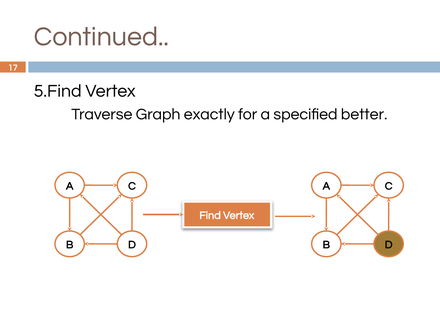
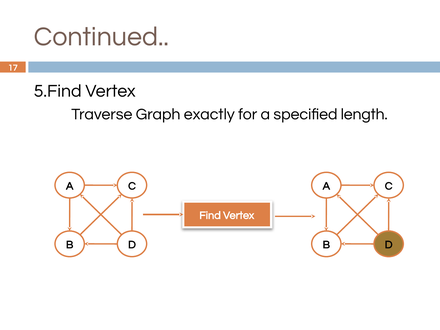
better: better -> length
